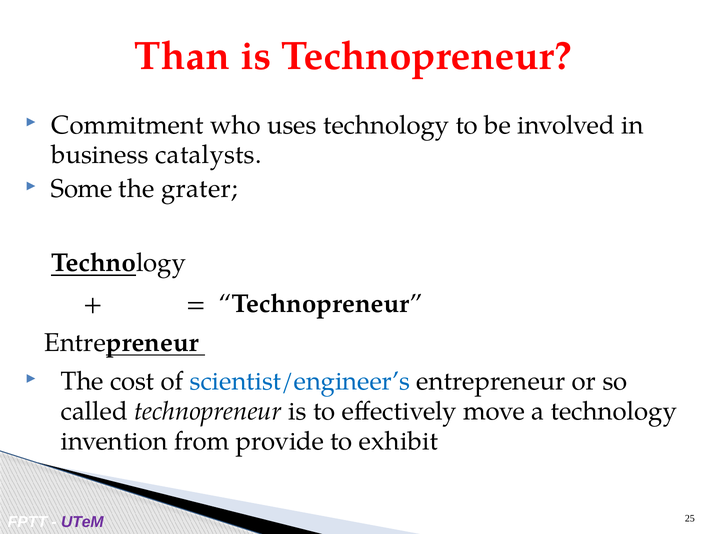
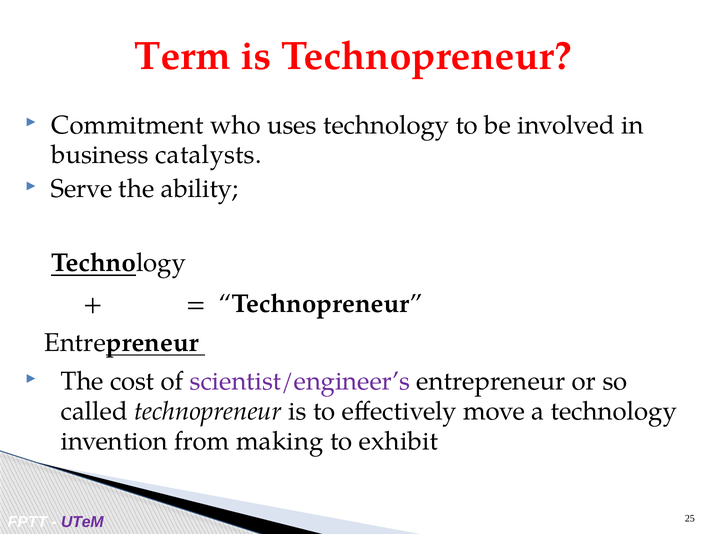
Than: Than -> Term
Some: Some -> Serve
grater: grater -> ability
scientist/engineer’s colour: blue -> purple
provide: provide -> making
